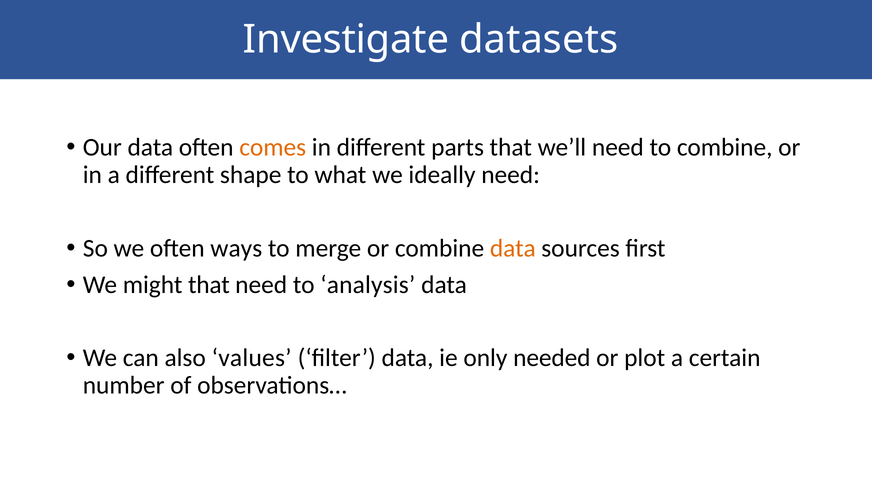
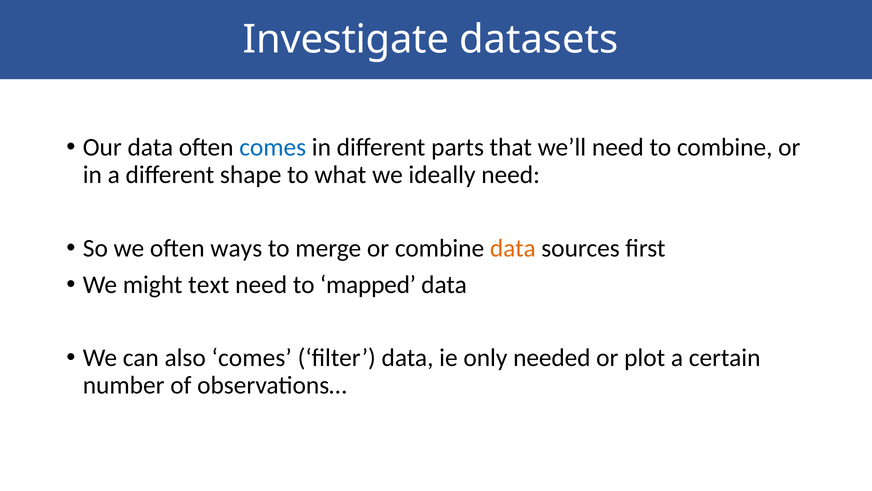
comes at (273, 147) colour: orange -> blue
might that: that -> text
analysis: analysis -> mapped
also values: values -> comes
